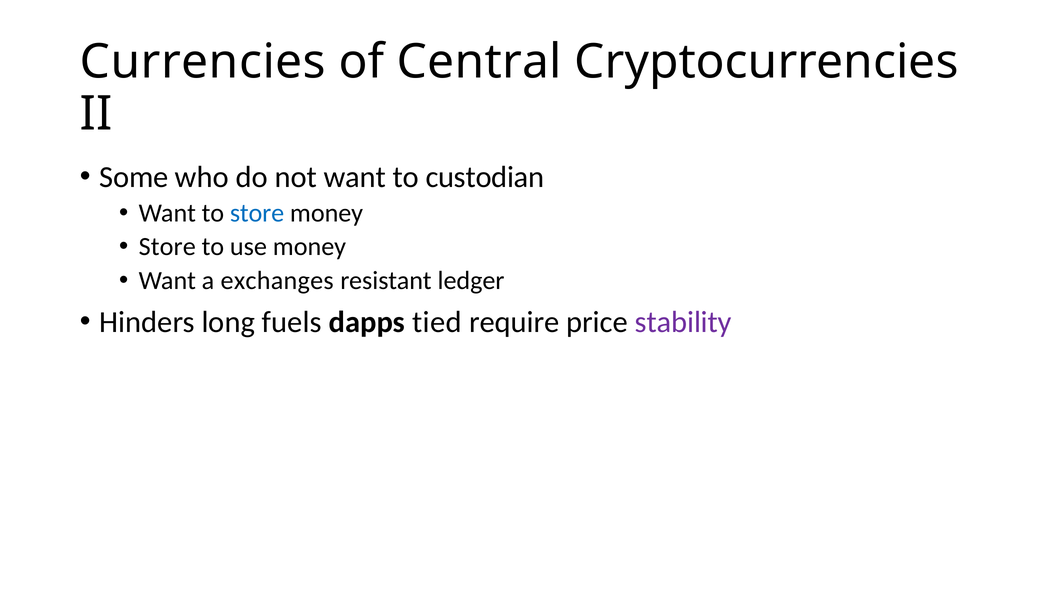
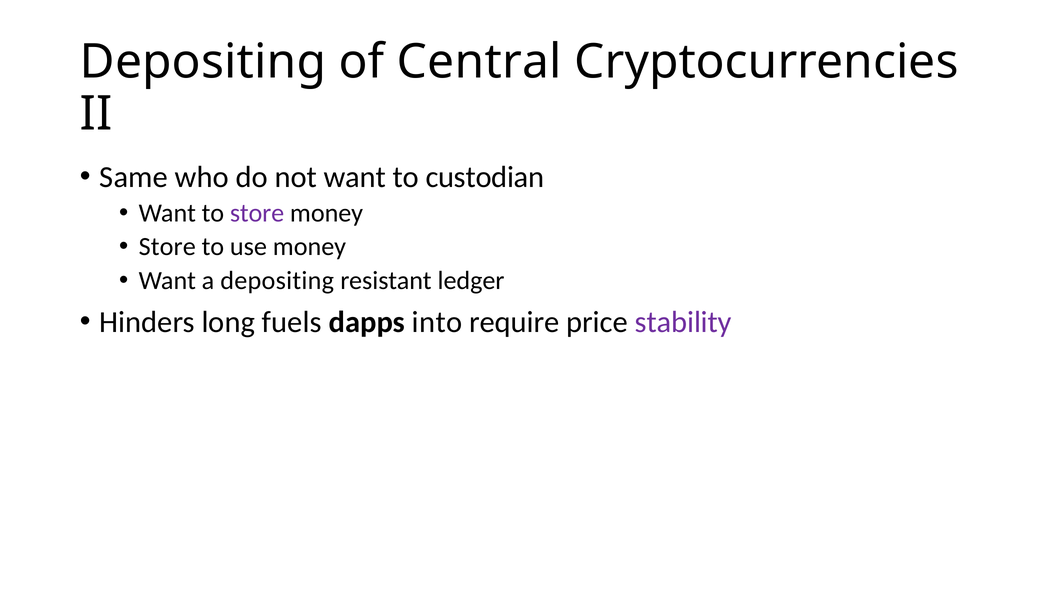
Currencies at (203, 62): Currencies -> Depositing
Some: Some -> Same
store at (257, 213) colour: blue -> purple
a exchanges: exchanges -> depositing
tied: tied -> into
